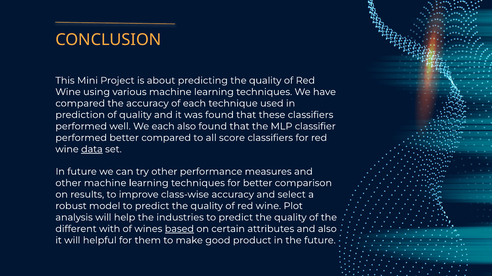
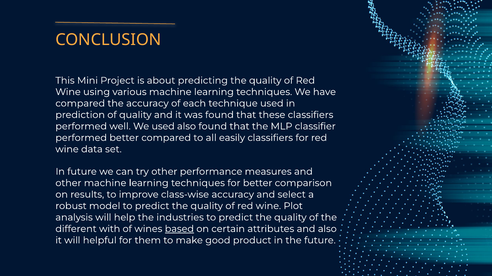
We each: each -> used
score: score -> easily
data underline: present -> none
